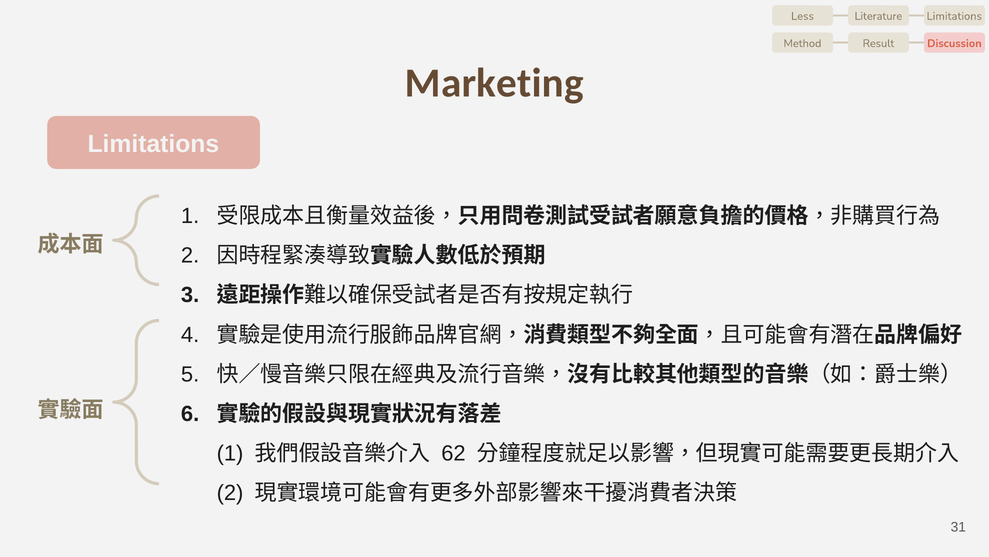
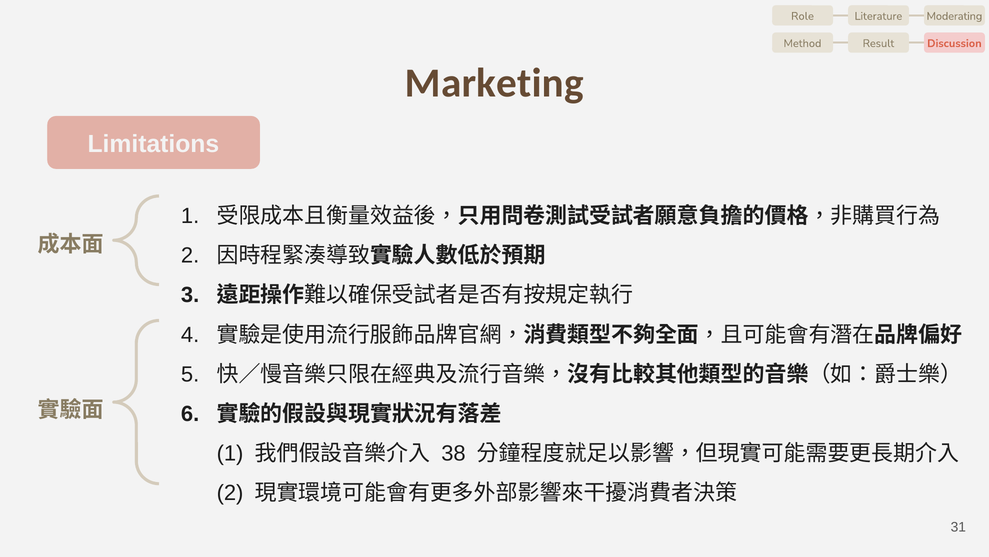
Less: Less -> Role
Literature Limitations: Limitations -> Moderating
62: 62 -> 38
